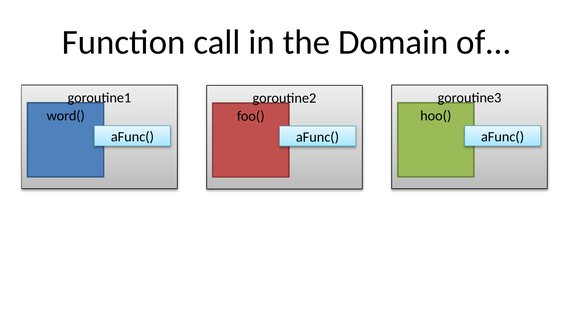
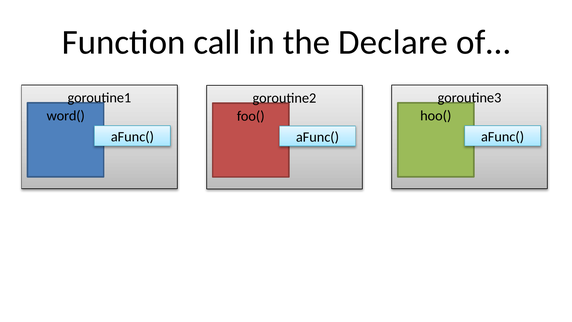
Domain: Domain -> Declare
